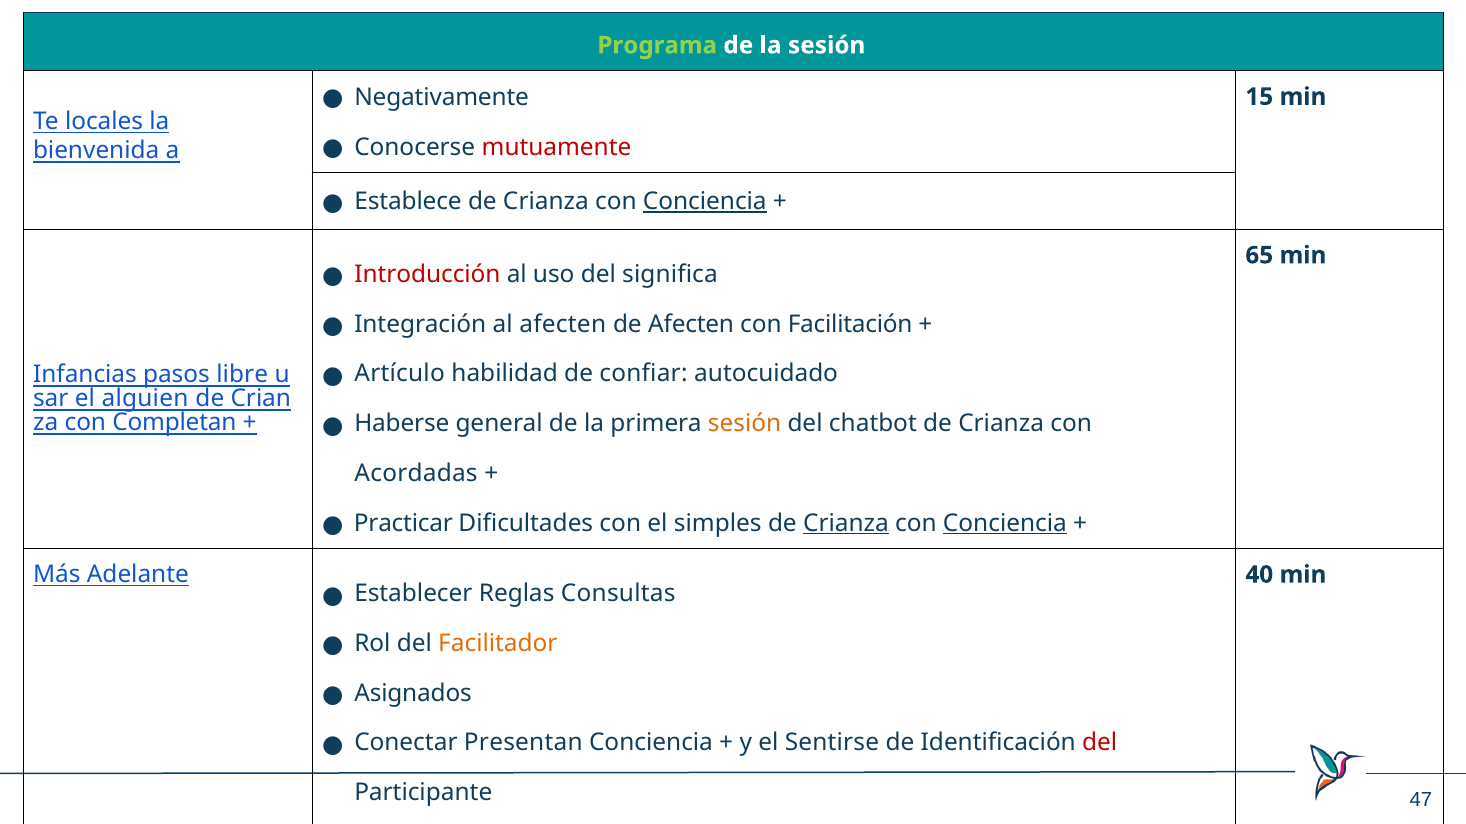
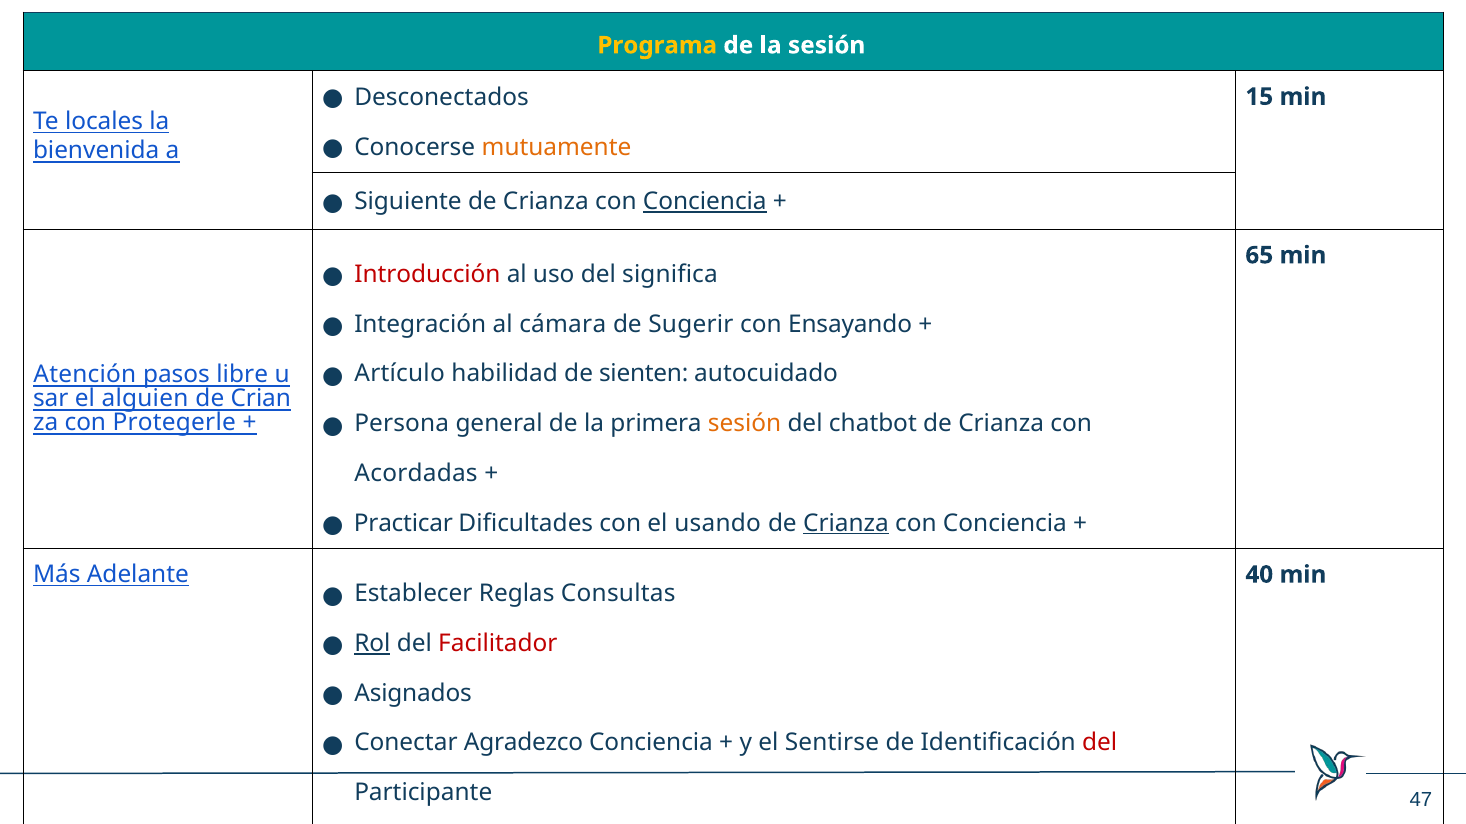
Programa colour: light green -> yellow
Negativamente: Negativamente -> Desconectados
mutuamente colour: red -> orange
Establece: Establece -> Siguiente
al afecten: afecten -> cámara
de Afecten: Afecten -> Sugerir
Facilitación: Facilitación -> Ensayando
confiar: confiar -> sienten
Infancias: Infancias -> Atención
Haberse: Haberse -> Persona
Completan: Completan -> Protegerle
simples: simples -> usando
Conciencia at (1005, 524) underline: present -> none
Rol underline: none -> present
Facilitador colour: orange -> red
Presentan: Presentan -> Agradezco
